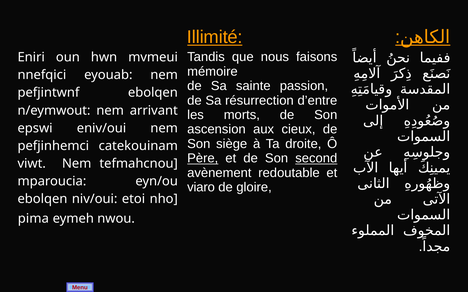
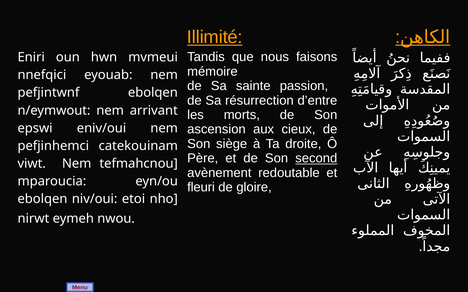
Père underline: present -> none
viaro: viaro -> fleuri
pima: pima -> nirwt
